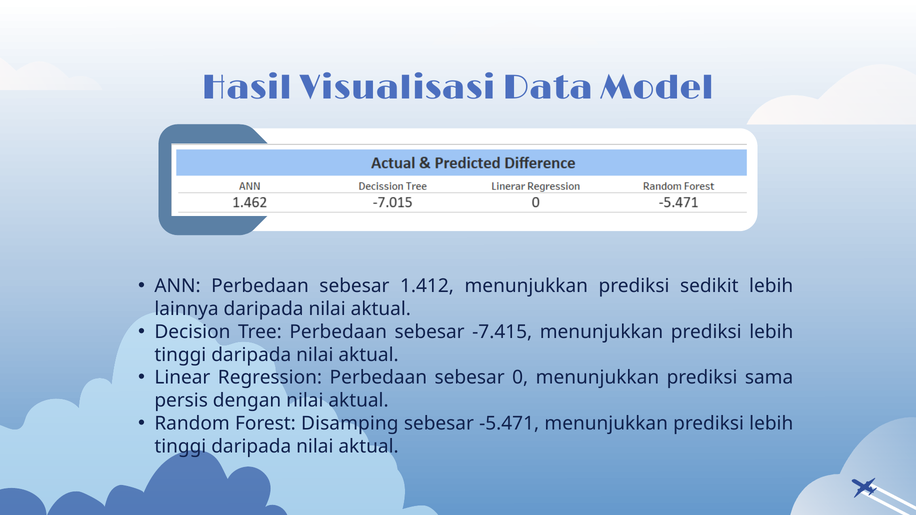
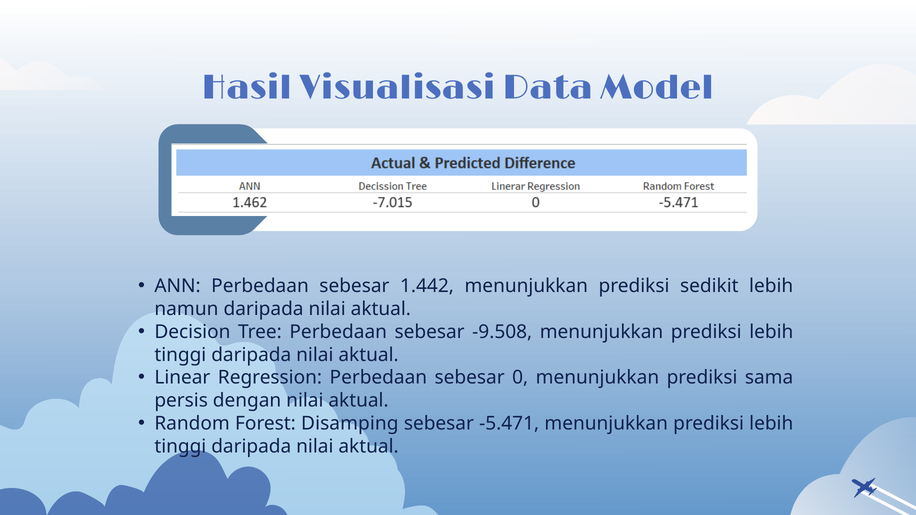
1.412: 1.412 -> 1.442
lainnya: lainnya -> namun
-7.415: -7.415 -> -9.508
